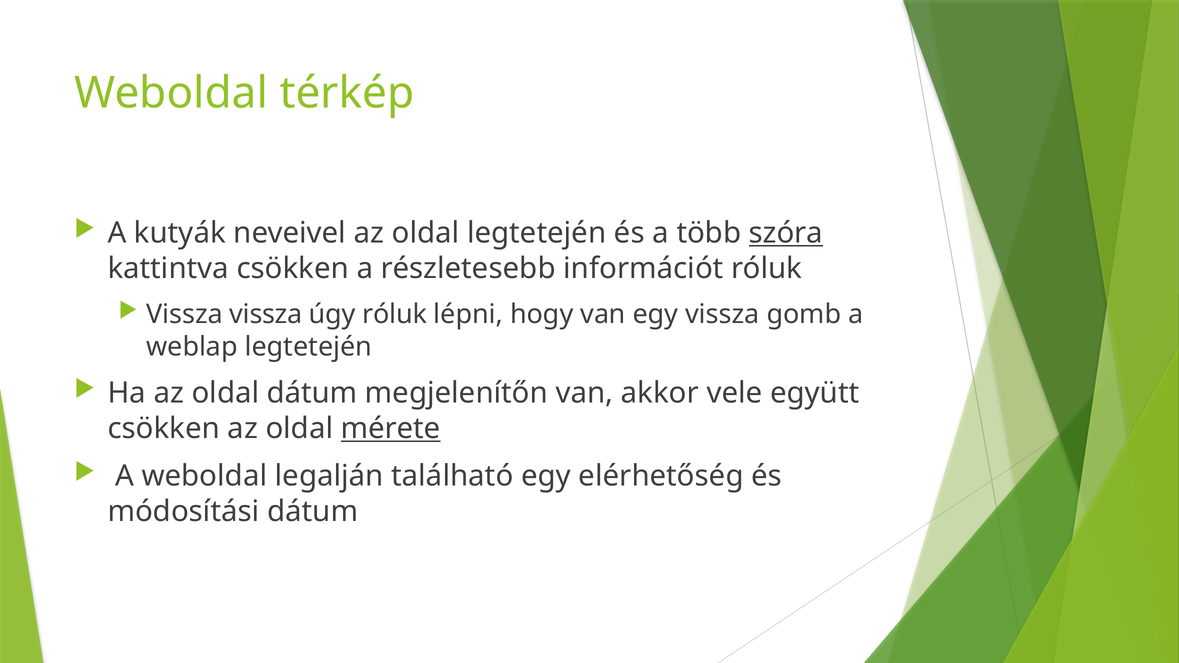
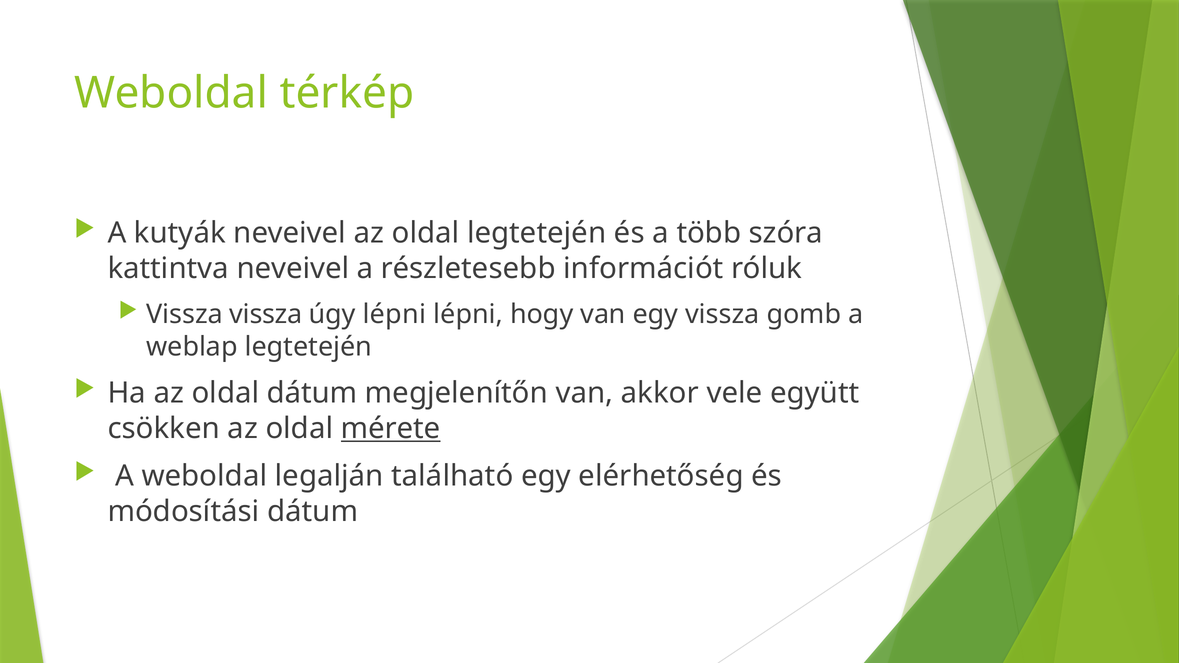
szóra underline: present -> none
kattintva csökken: csökken -> neveivel
úgy róluk: róluk -> lépni
